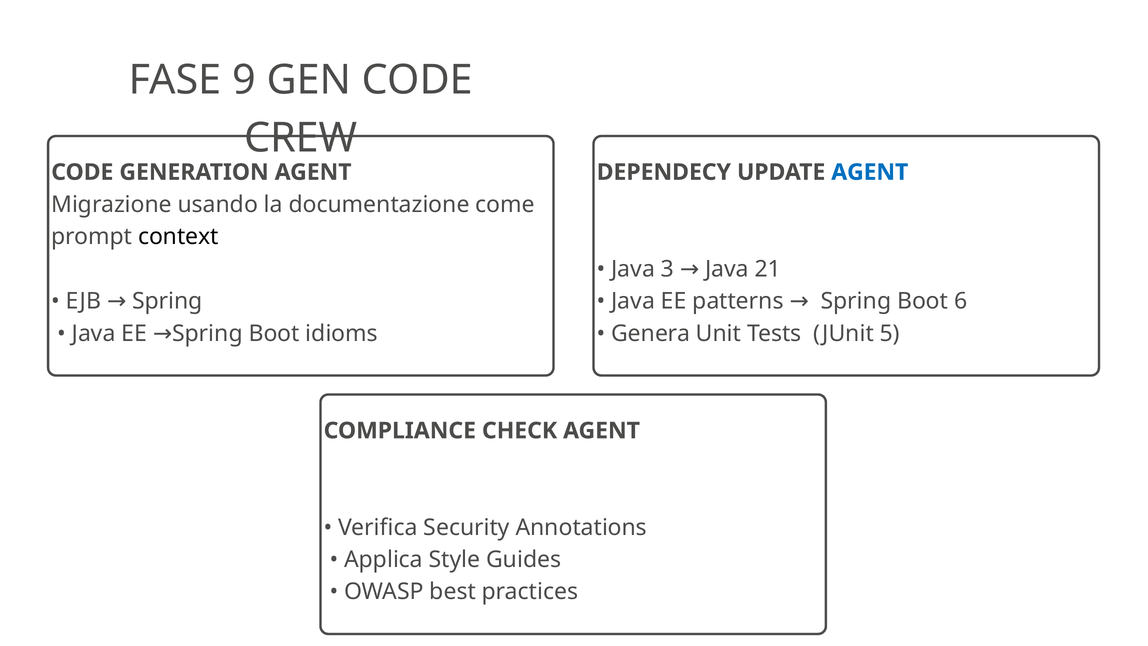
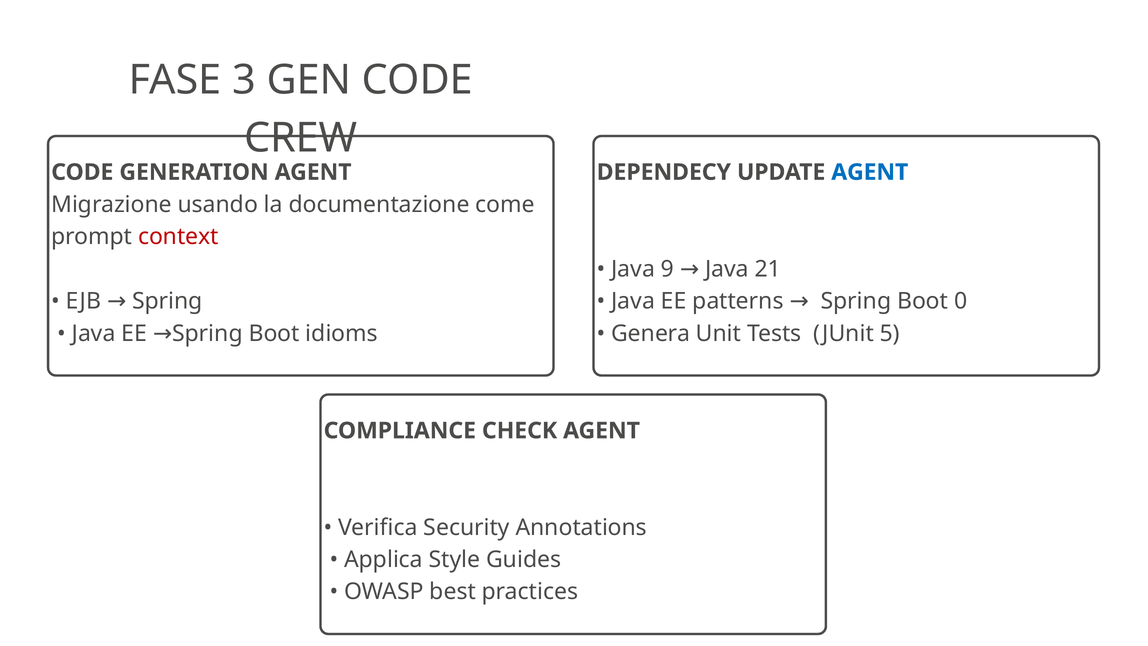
9: 9 -> 3
context colour: black -> red
3: 3 -> 9
6: 6 -> 0
